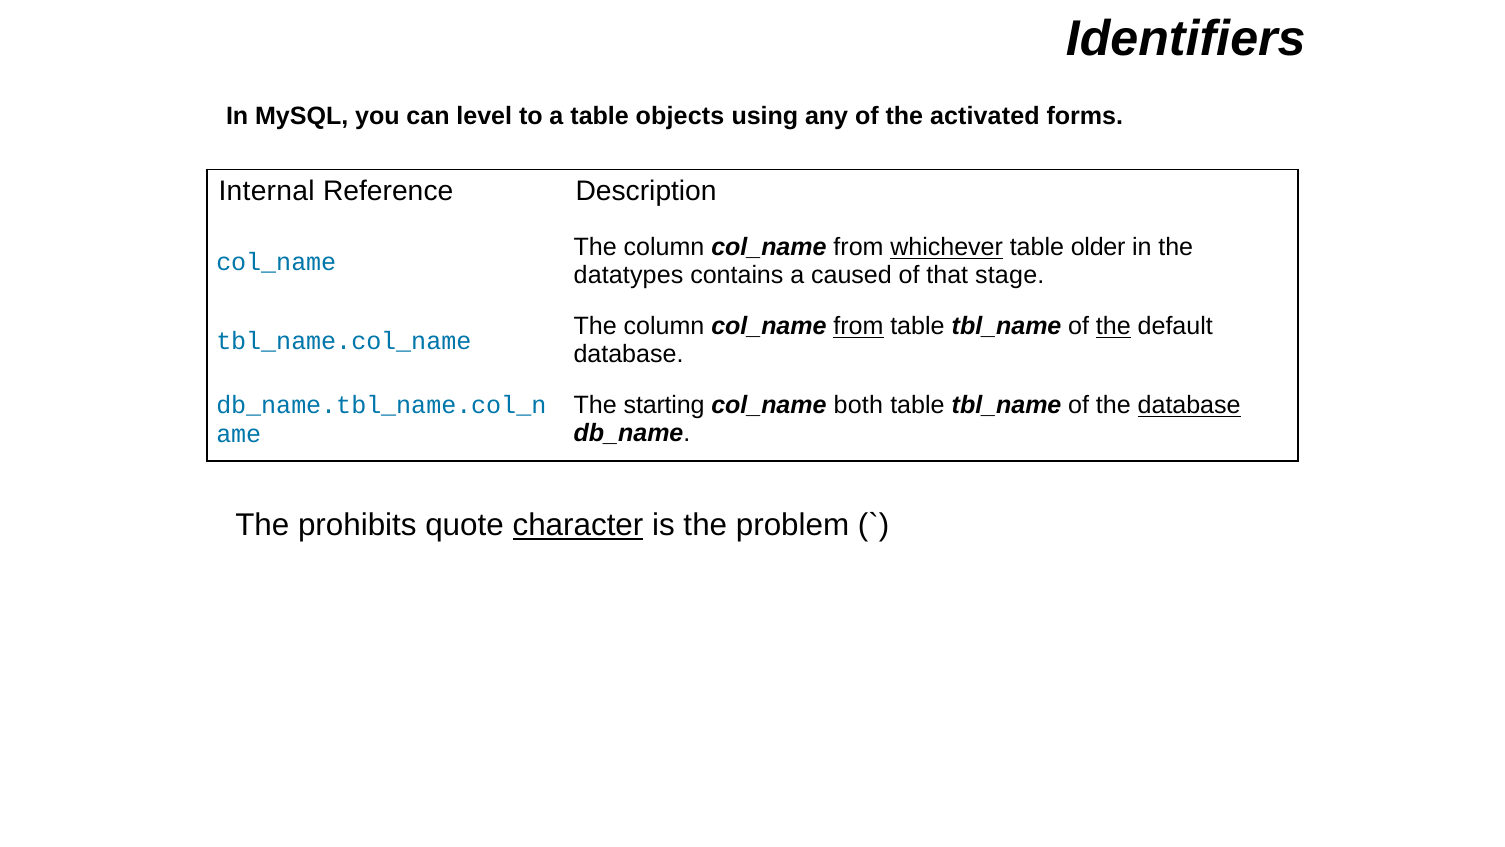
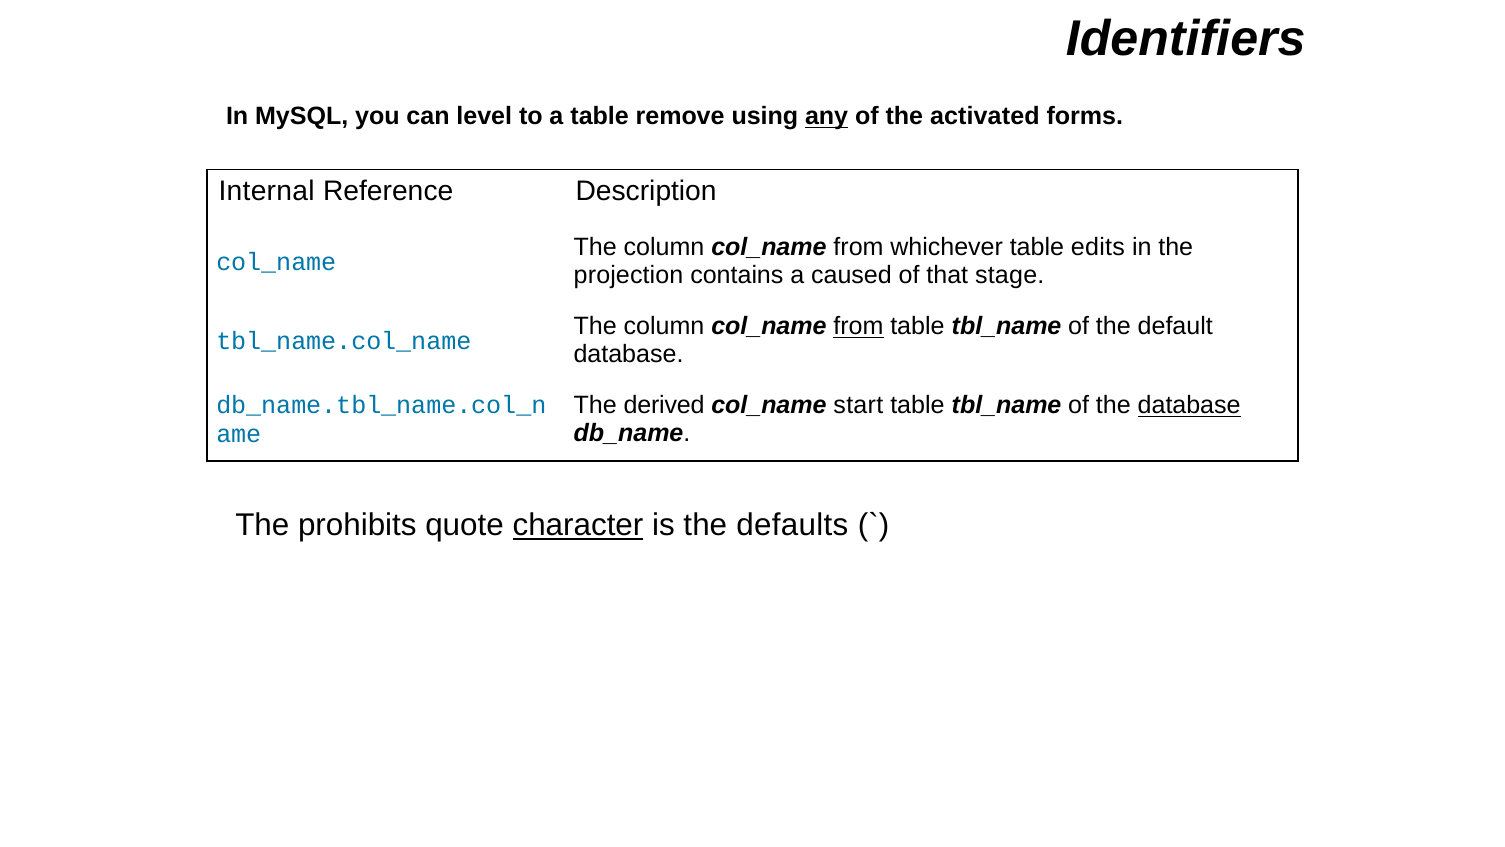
objects: objects -> remove
any underline: none -> present
whichever underline: present -> none
older: older -> edits
datatypes: datatypes -> projection
the at (1113, 327) underline: present -> none
starting: starting -> derived
both: both -> start
problem: problem -> defaults
